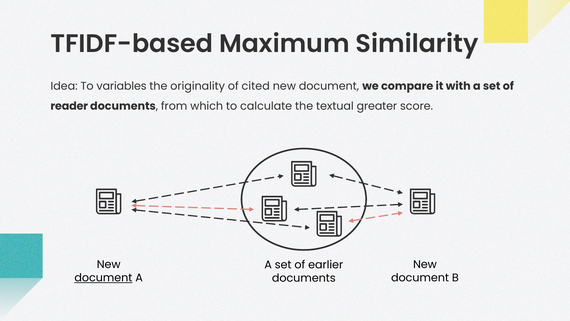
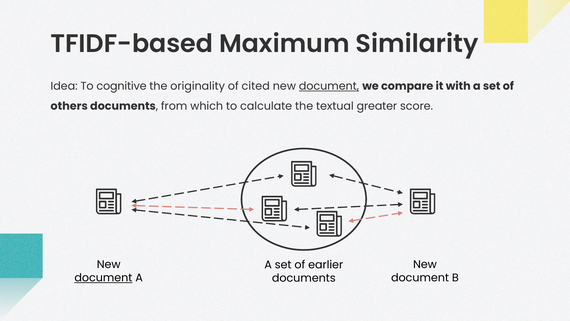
variables: variables -> cognitive
document at (329, 86) underline: none -> present
reader: reader -> others
